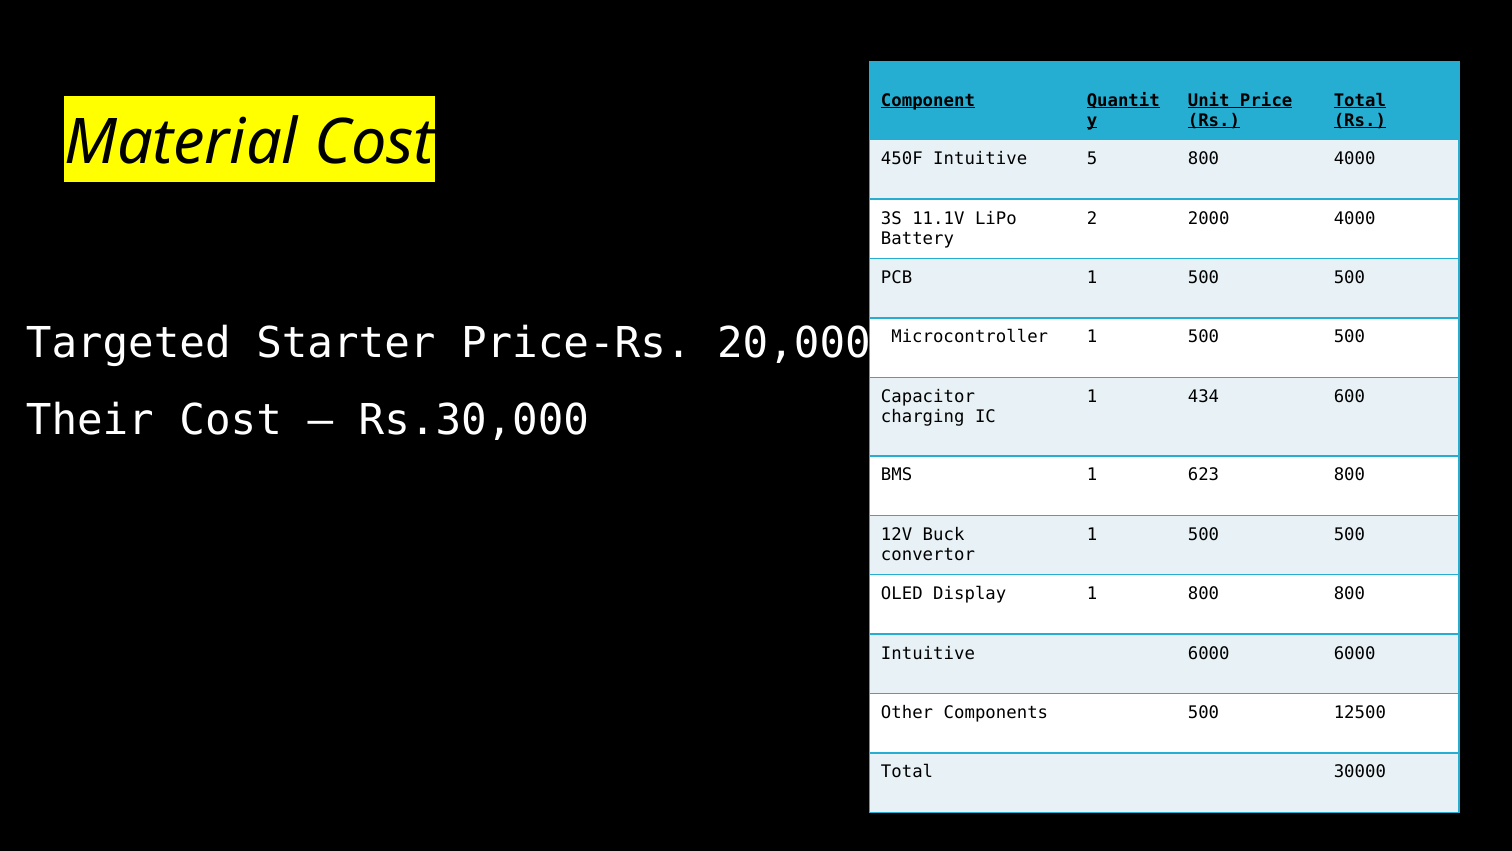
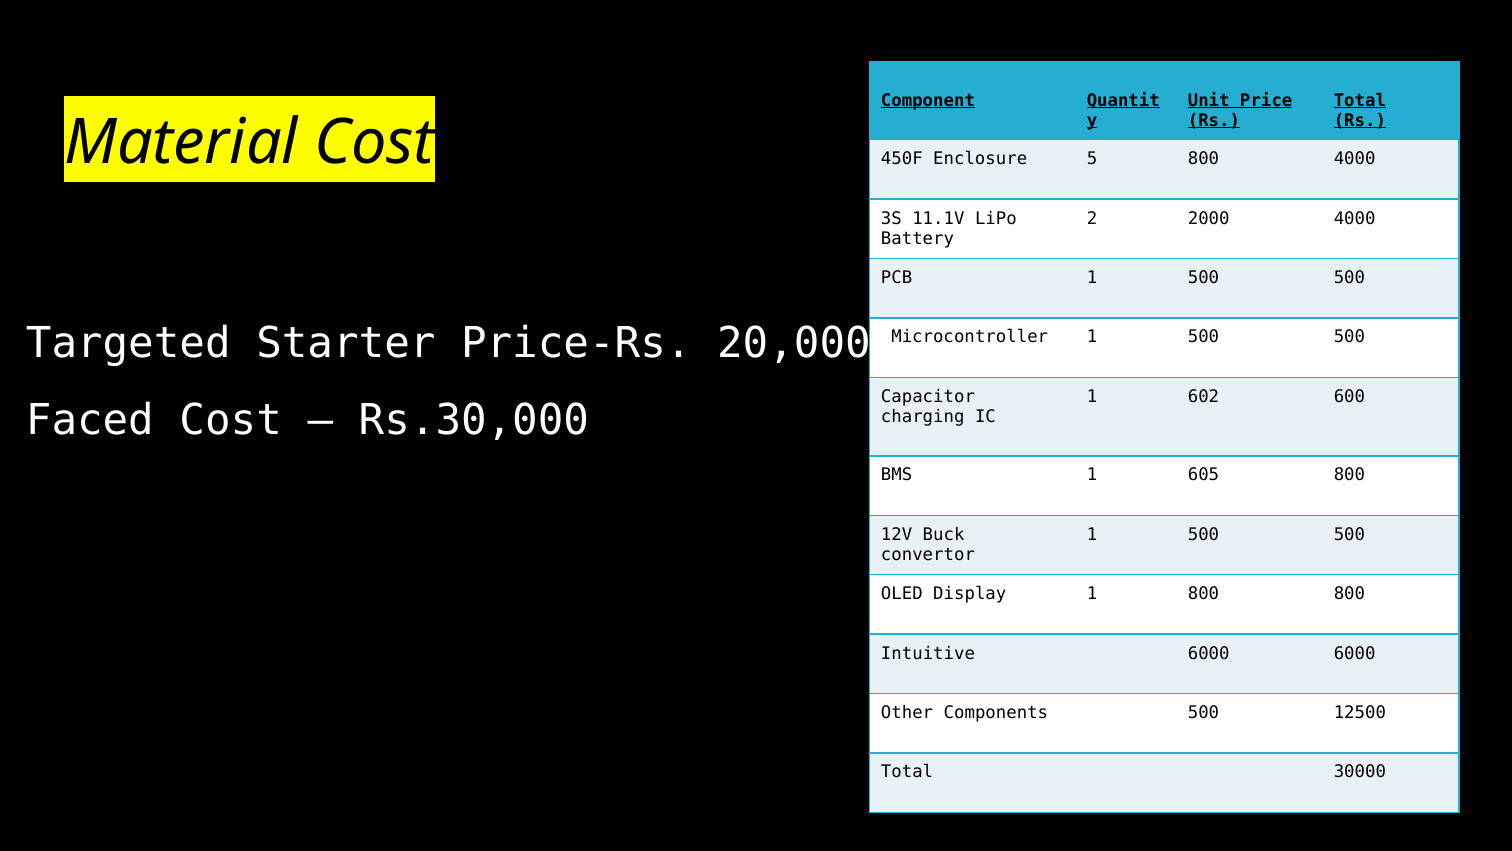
450F Intuitive: Intuitive -> Enclosure
434: 434 -> 602
Their: Their -> Faced
623: 623 -> 605
